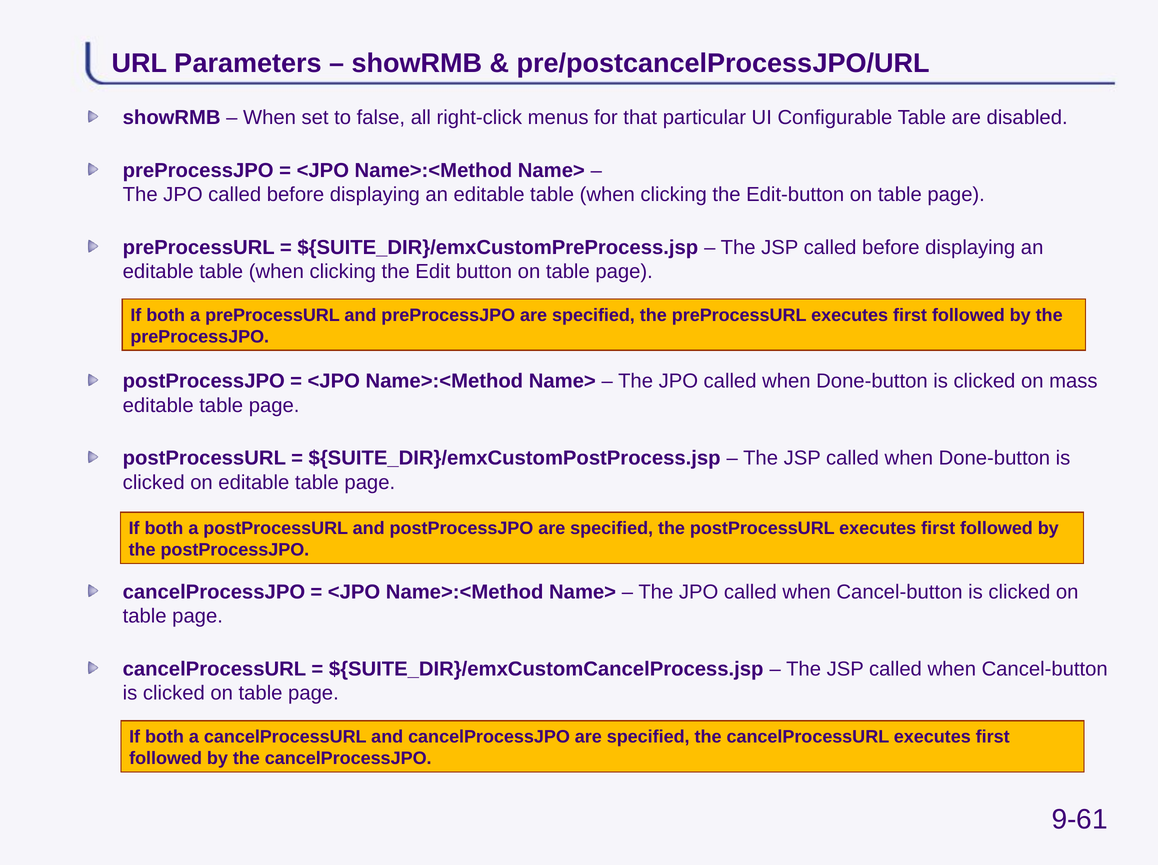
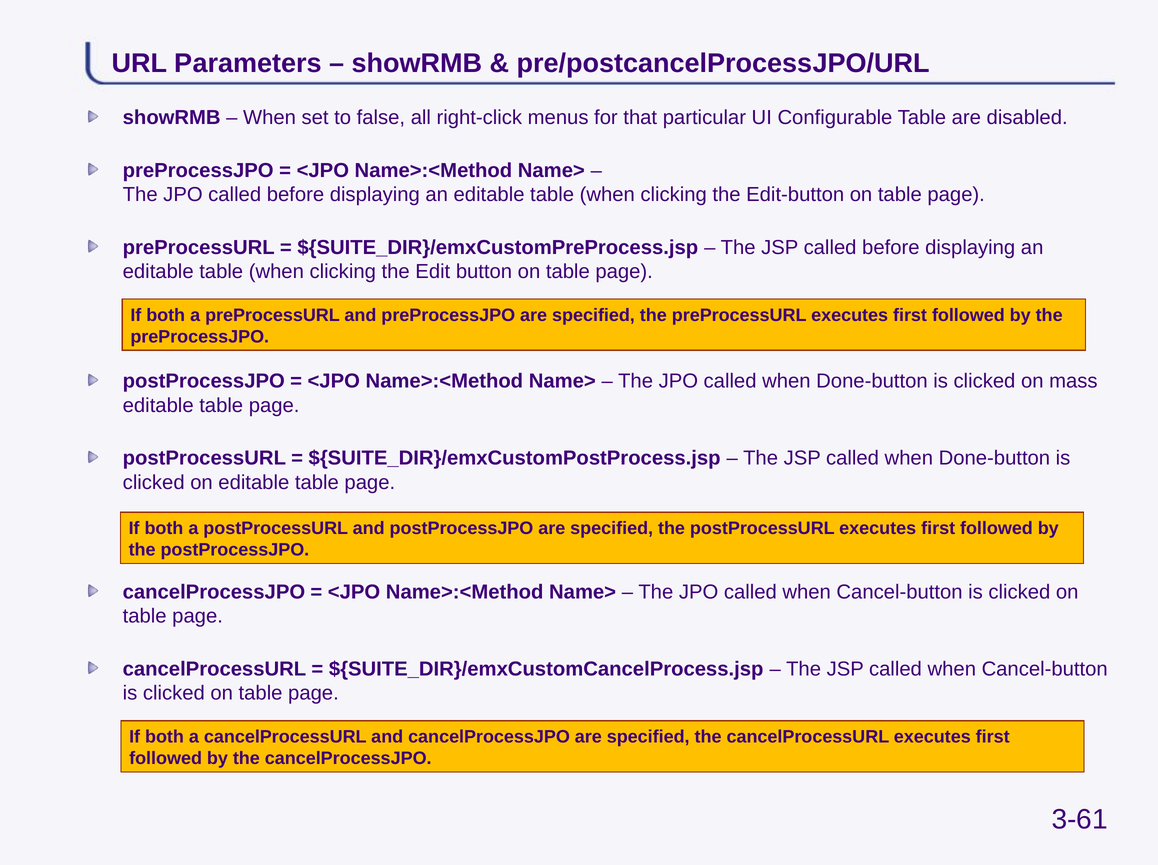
9-61: 9-61 -> 3-61
